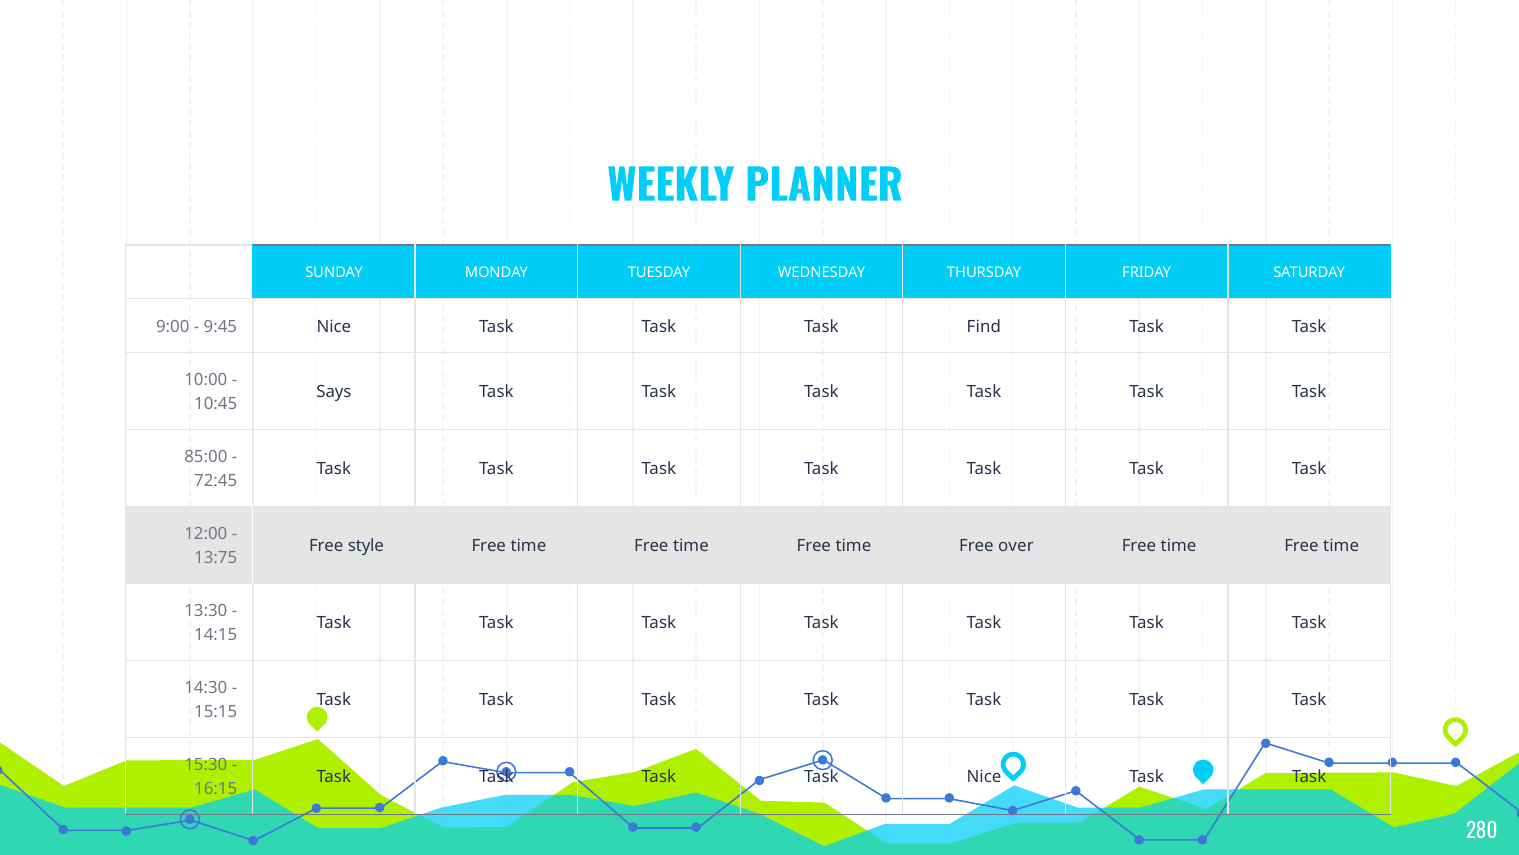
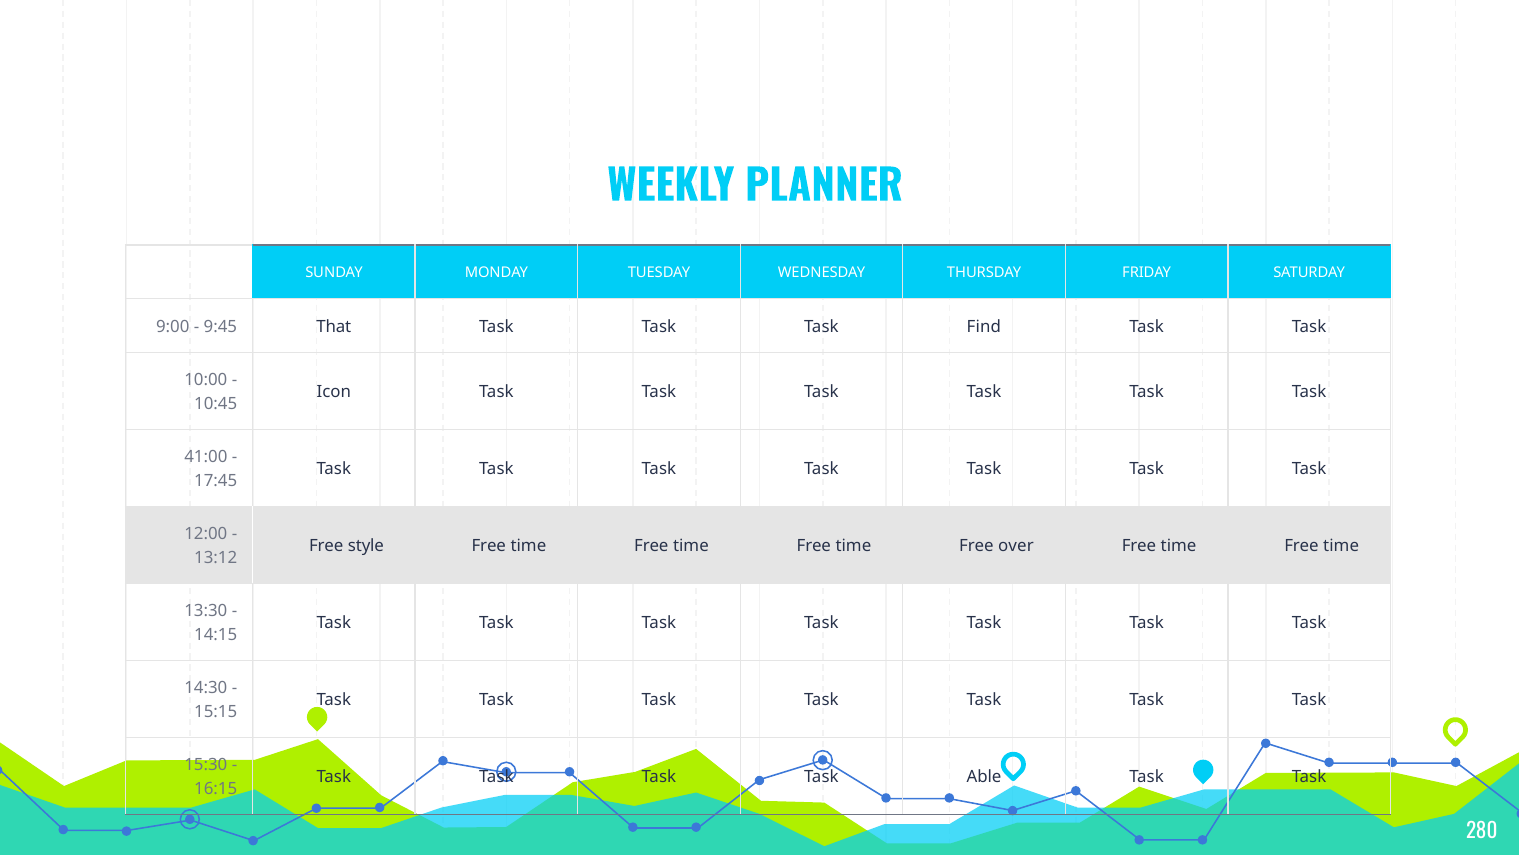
9:45 Nice: Nice -> That
Says: Says -> Icon
85:00: 85:00 -> 41:00
72:45: 72:45 -> 17:45
13:75: 13:75 -> 13:12
Task Nice: Nice -> Able
